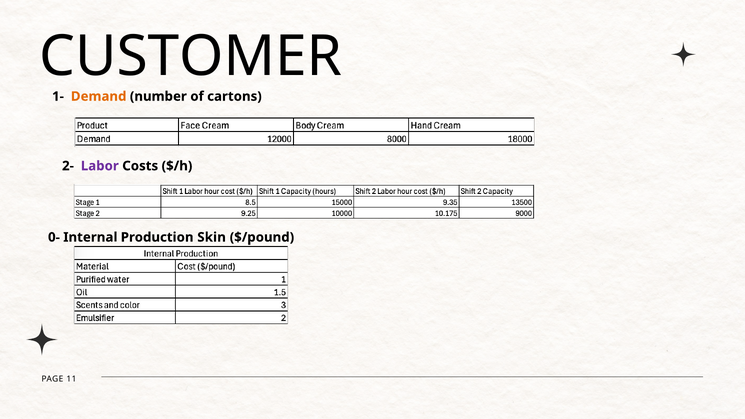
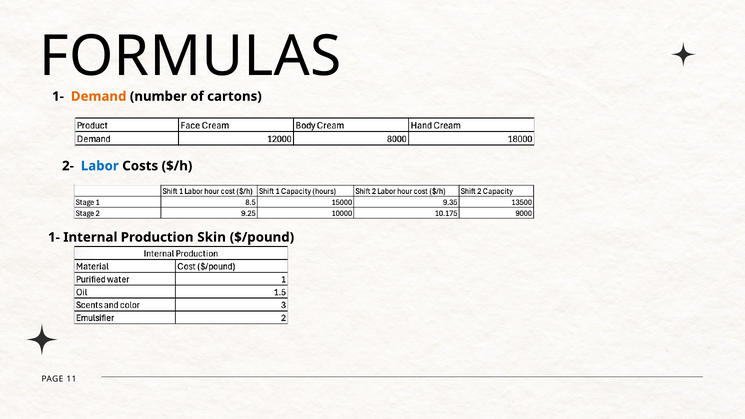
CUSTOMER: CUSTOMER -> FORMULAS
Labor colour: purple -> blue
0- at (54, 237): 0- -> 1-
